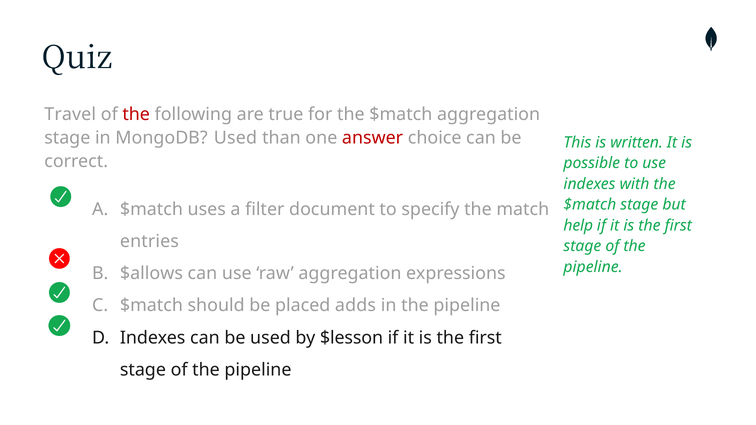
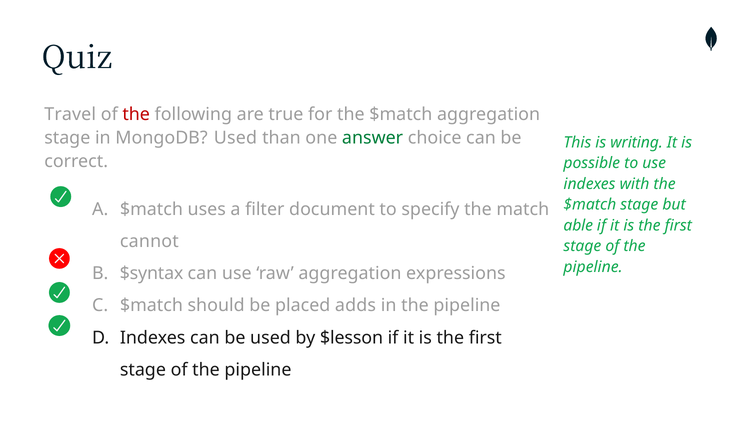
answer colour: red -> green
written: written -> writing
help: help -> able
entries: entries -> cannot
$allows: $allows -> $syntax
